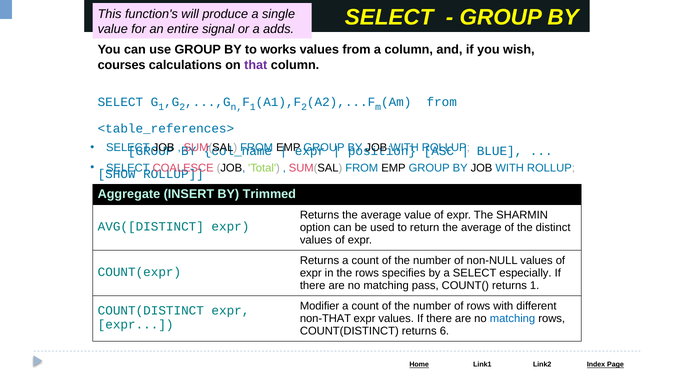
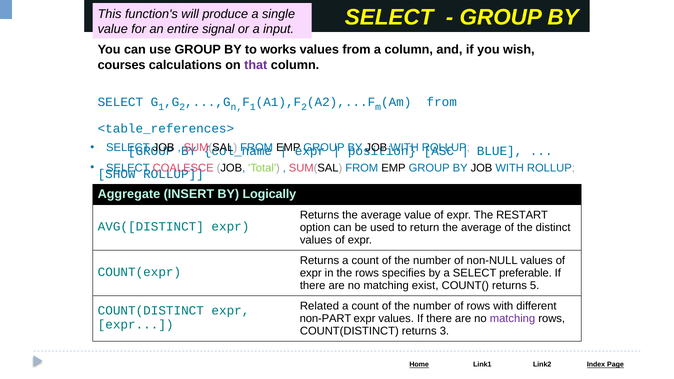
adds: adds -> input
Trimmed: Trimmed -> Logically
SHARMIN: SHARMIN -> RESTART
especially: especially -> preferable
pass: pass -> exist
returns 1: 1 -> 5
Modifier: Modifier -> Related
non-THAT: non-THAT -> non-PART
matching at (513, 319) colour: blue -> purple
6: 6 -> 3
